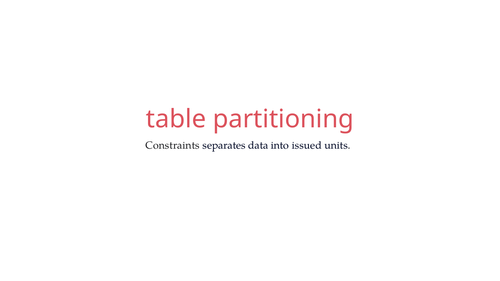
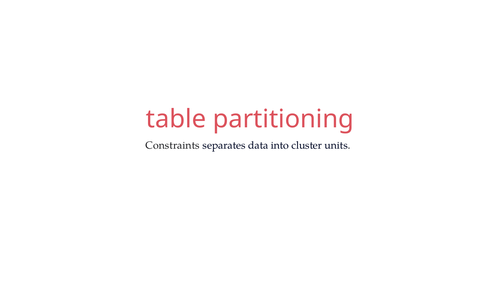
issued: issued -> cluster
